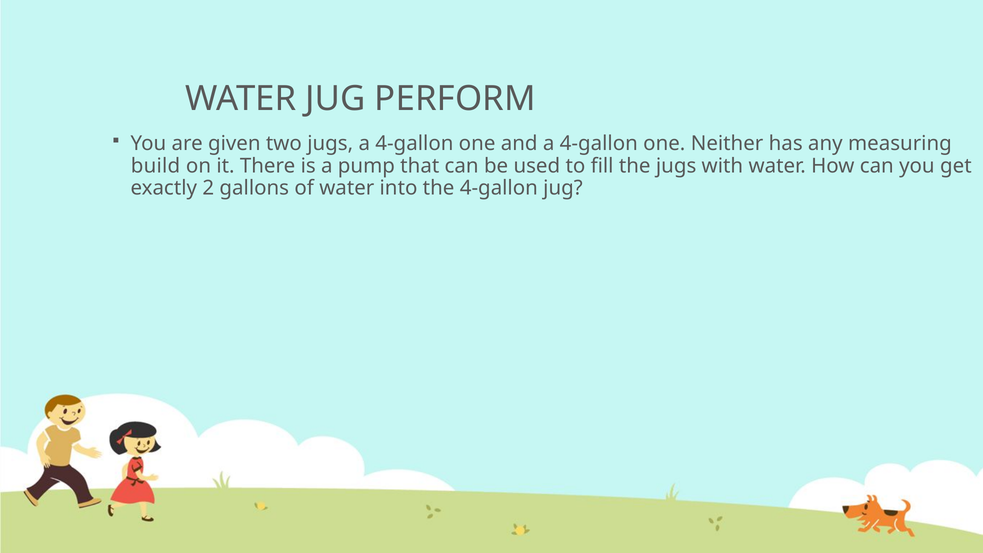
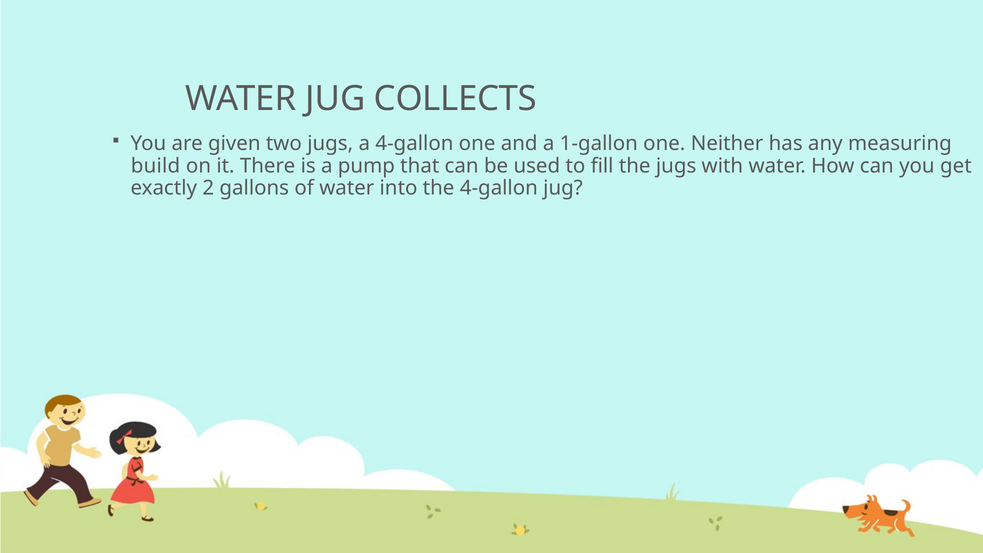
PERFORM: PERFORM -> COLLECTS
and a 4-gallon: 4-gallon -> 1-gallon
